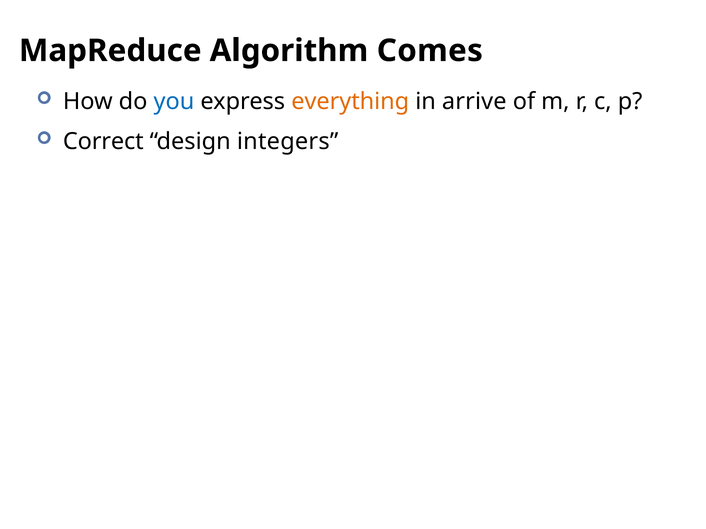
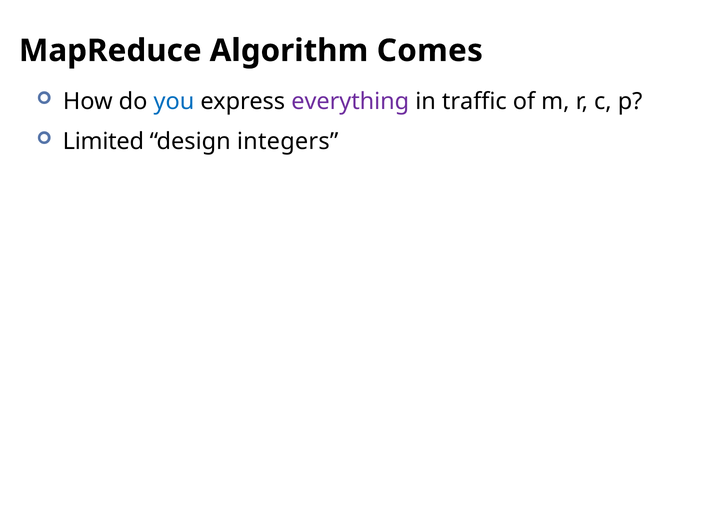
everything colour: orange -> purple
arrive: arrive -> traffic
Correct: Correct -> Limited
